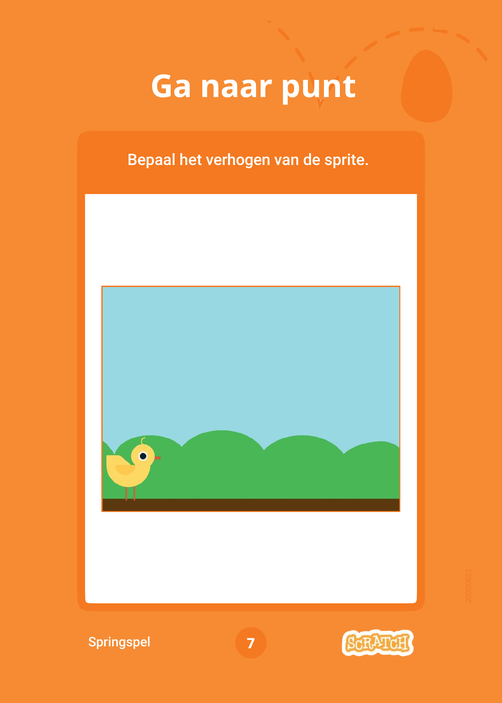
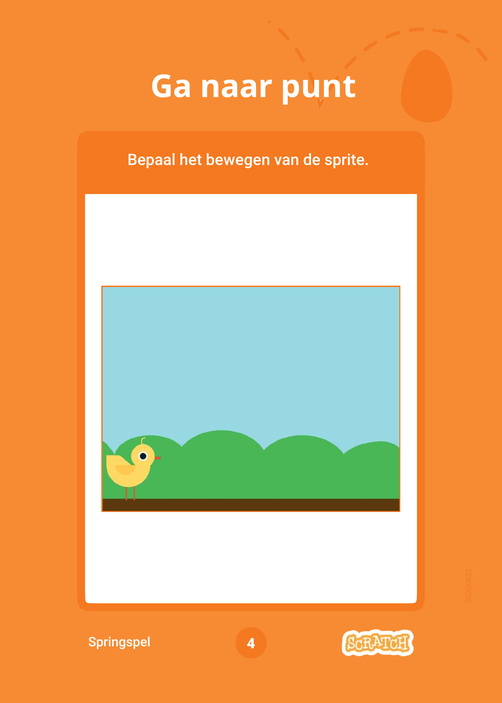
verhogen: verhogen -> bewegen
7: 7 -> 4
